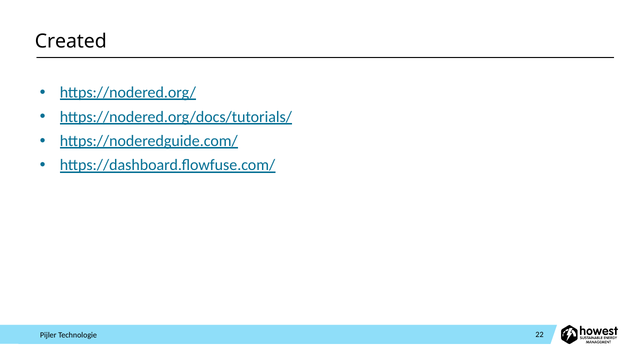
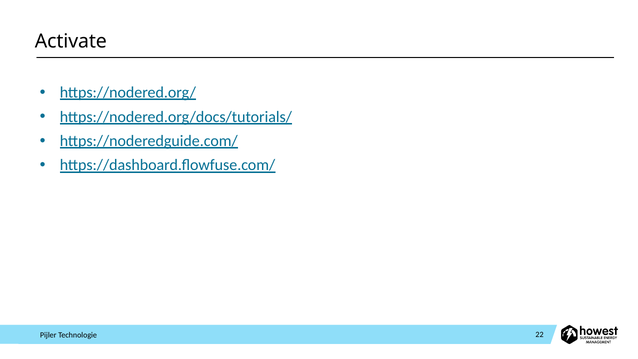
Created: Created -> Activate
